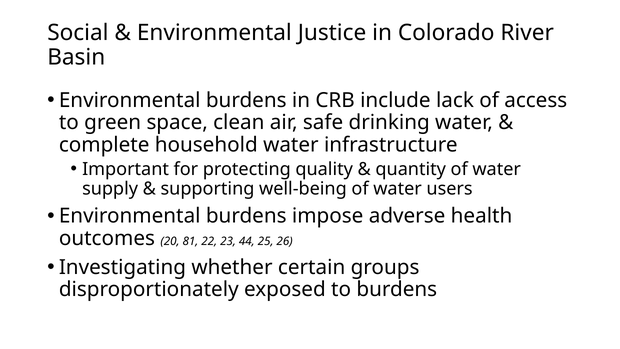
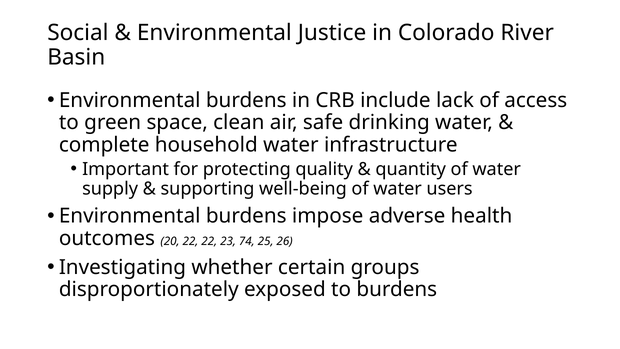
20 81: 81 -> 22
44: 44 -> 74
